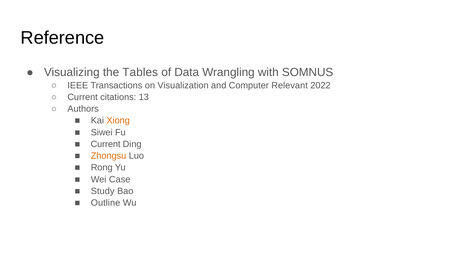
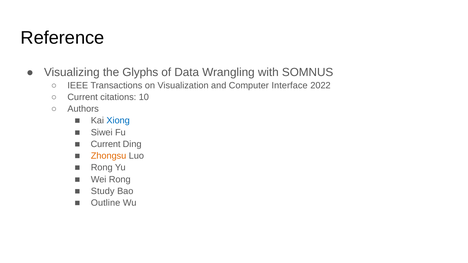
Tables: Tables -> Glyphs
Relevant: Relevant -> Interface
13: 13 -> 10
Xiong colour: orange -> blue
Wei Case: Case -> Rong
